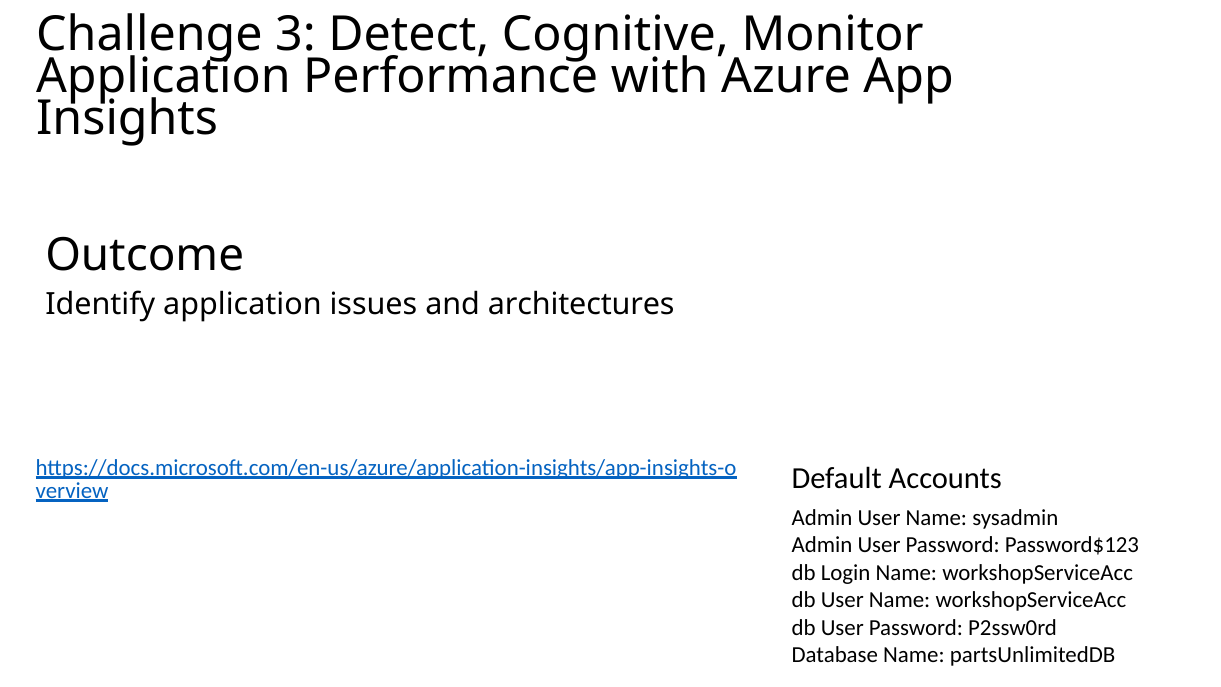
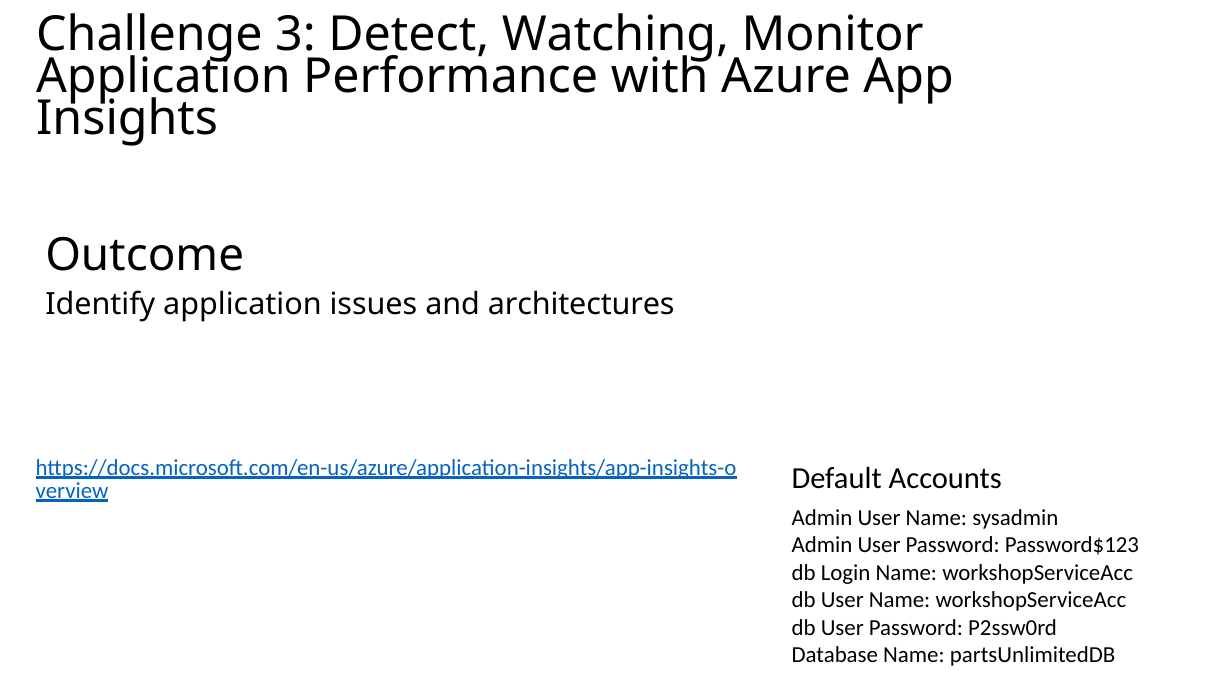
Cognitive: Cognitive -> Watching
